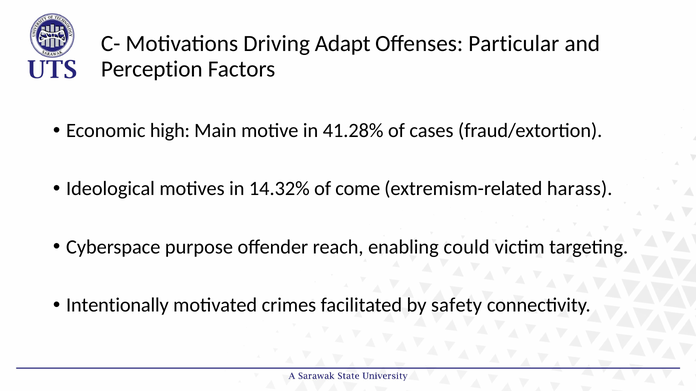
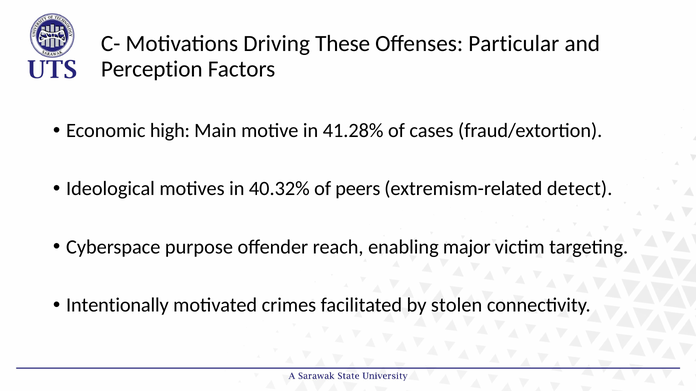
Adapt: Adapt -> These
14.32%: 14.32% -> 40.32%
come: come -> peers
harass: harass -> detect
could: could -> major
safety: safety -> stolen
